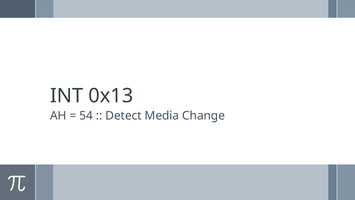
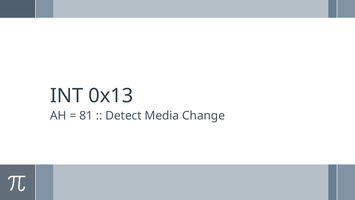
54: 54 -> 81
